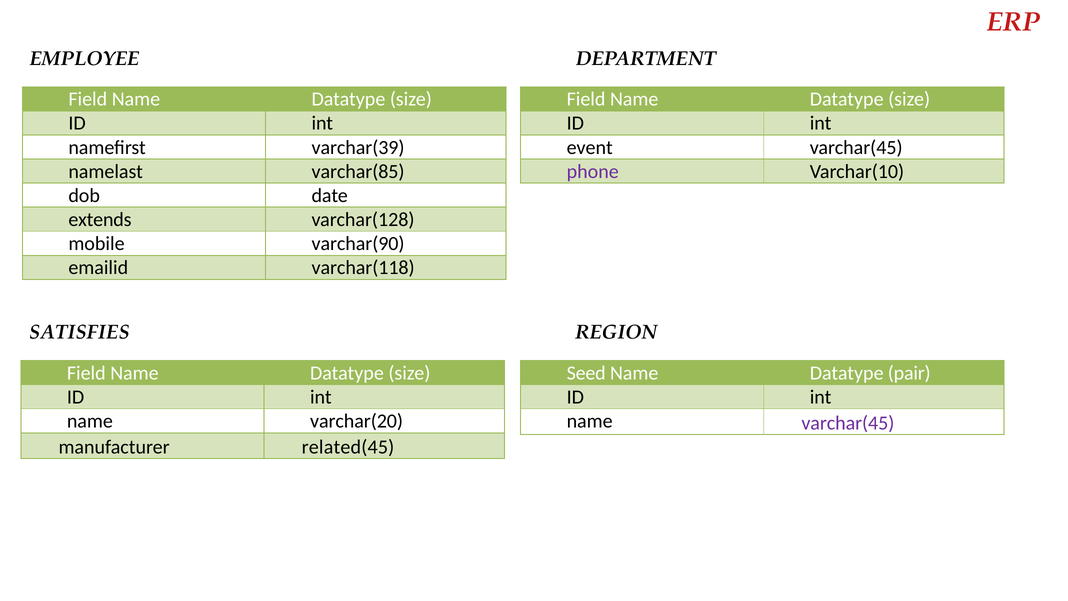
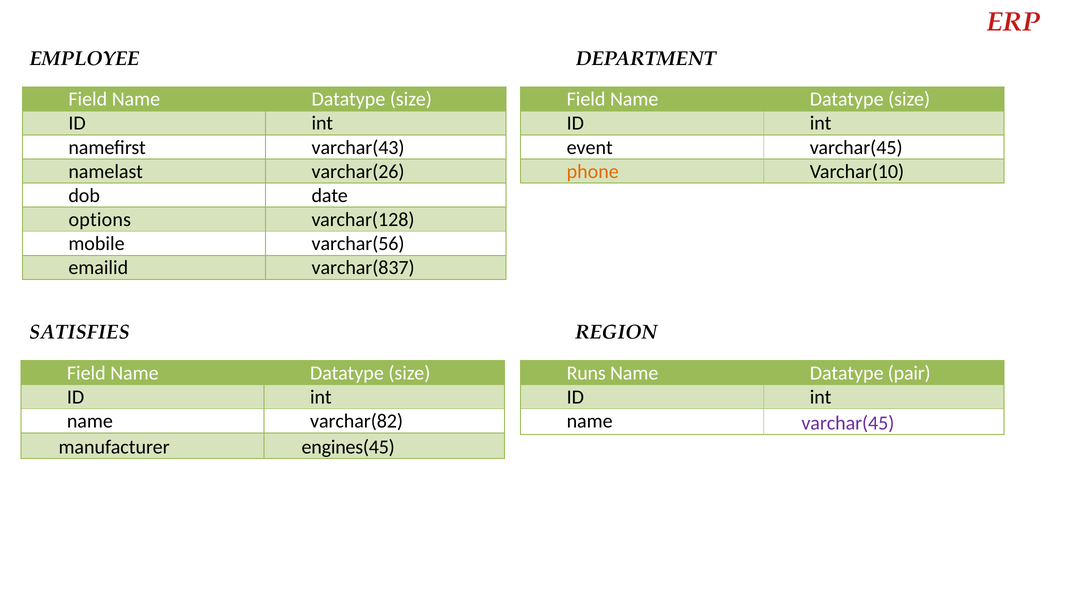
varchar(39: varchar(39 -> varchar(43
varchar(85: varchar(85 -> varchar(26
phone colour: purple -> orange
extends: extends -> options
varchar(90: varchar(90 -> varchar(56
varchar(118: varchar(118 -> varchar(837
Seed: Seed -> Runs
varchar(20: varchar(20 -> varchar(82
related(45: related(45 -> engines(45
